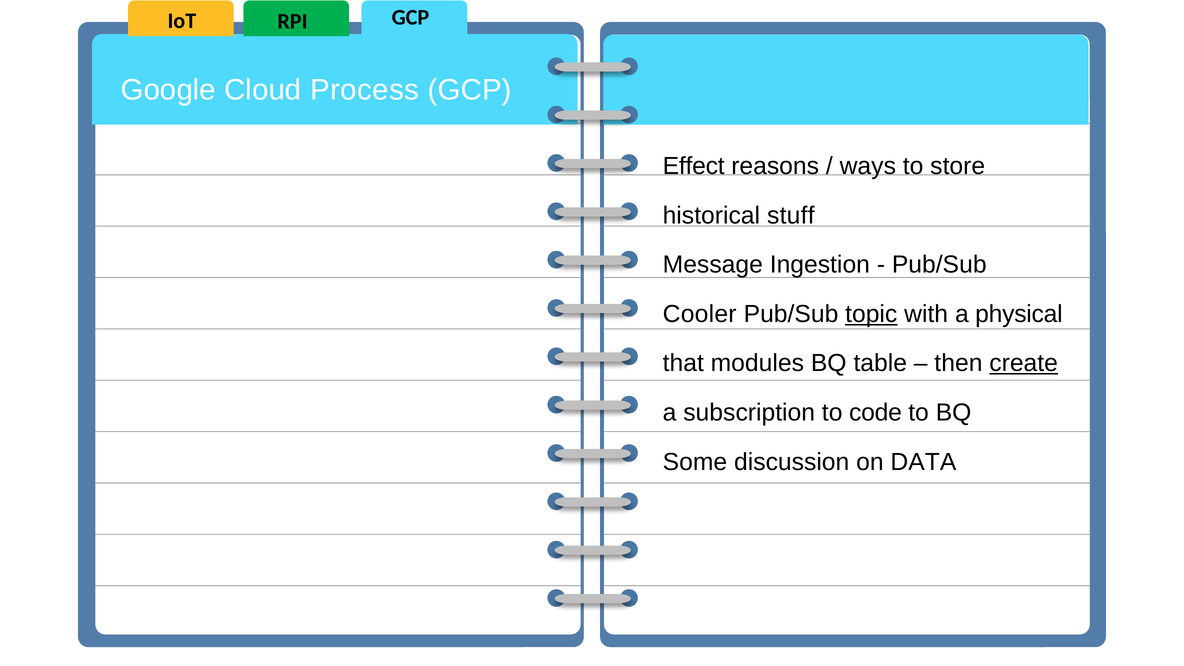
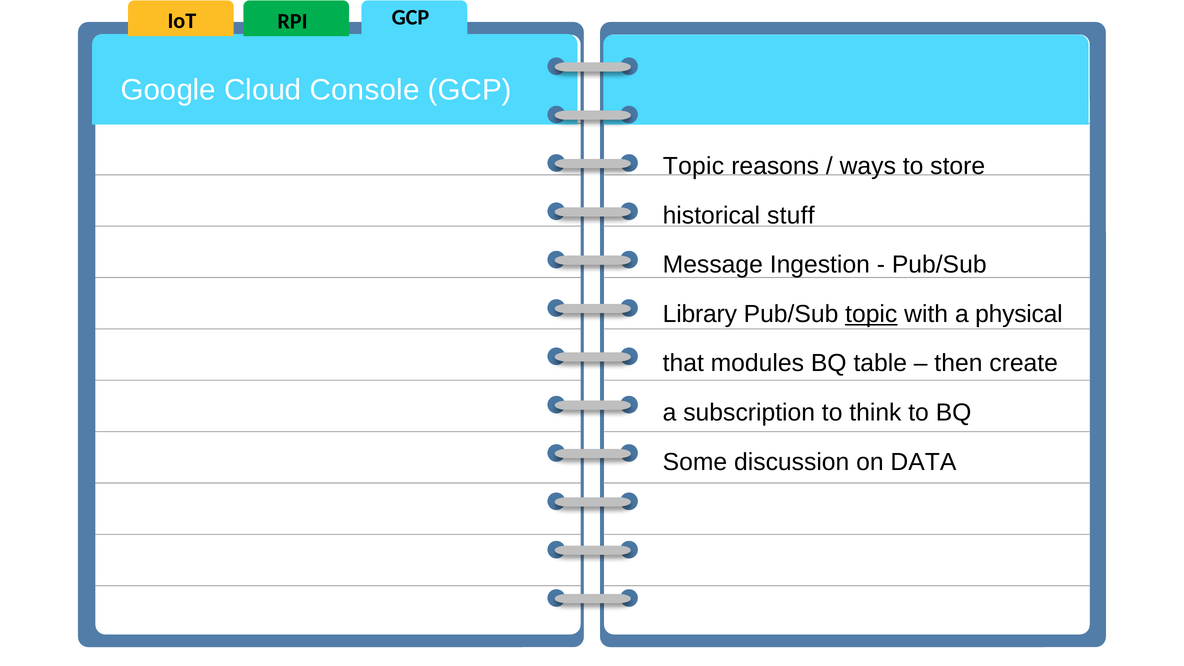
Process: Process -> Console
Effect at (694, 166): Effect -> Topic
Cooler: Cooler -> Library
create underline: present -> none
code: code -> think
